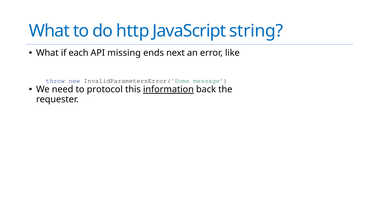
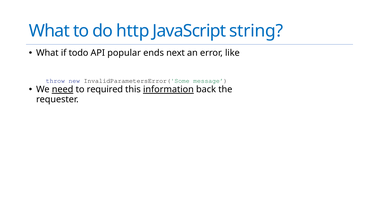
each: each -> todo
missing: missing -> popular
need underline: none -> present
protocol: protocol -> required
